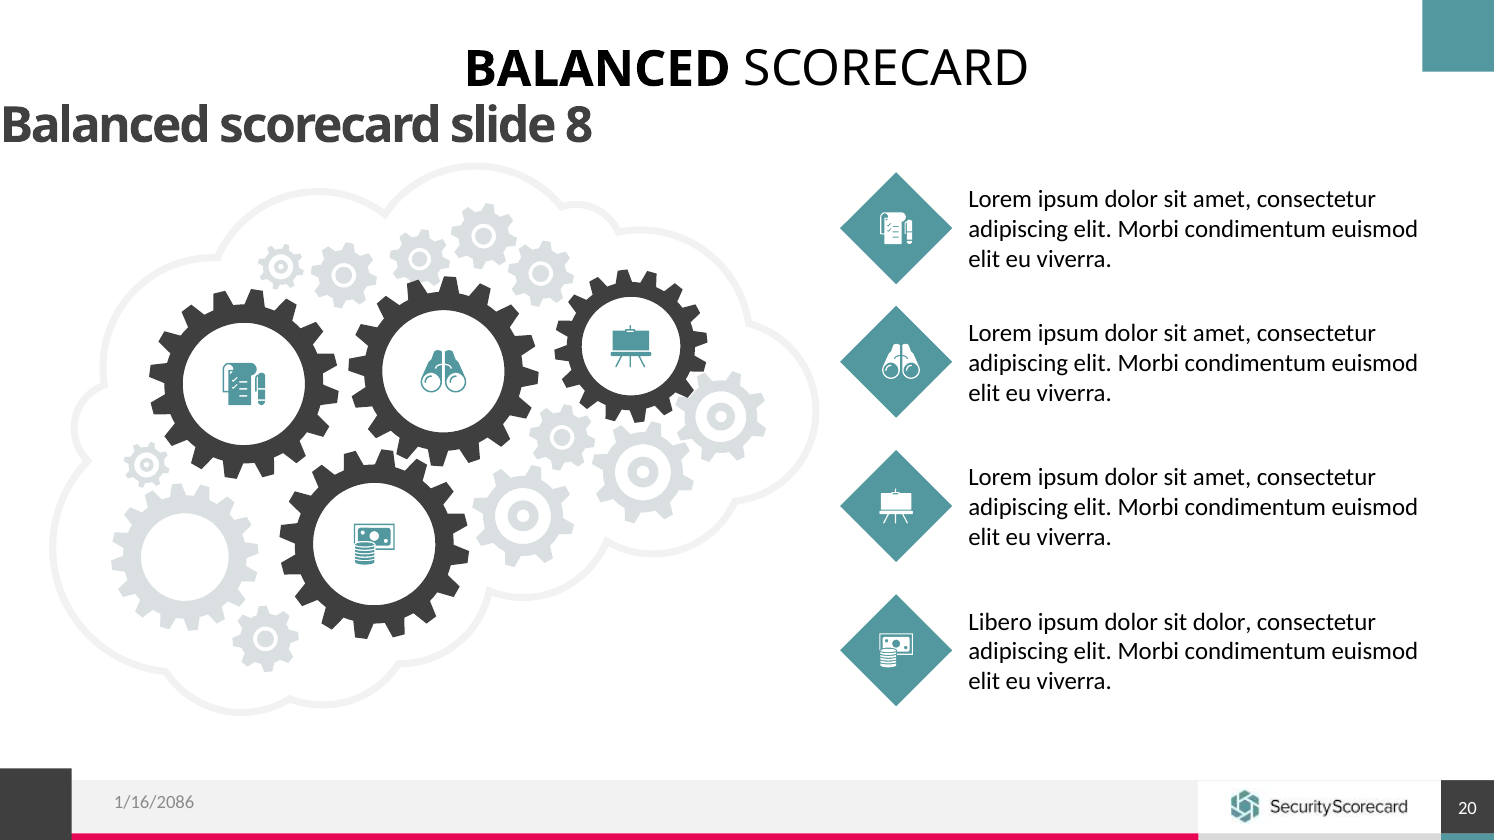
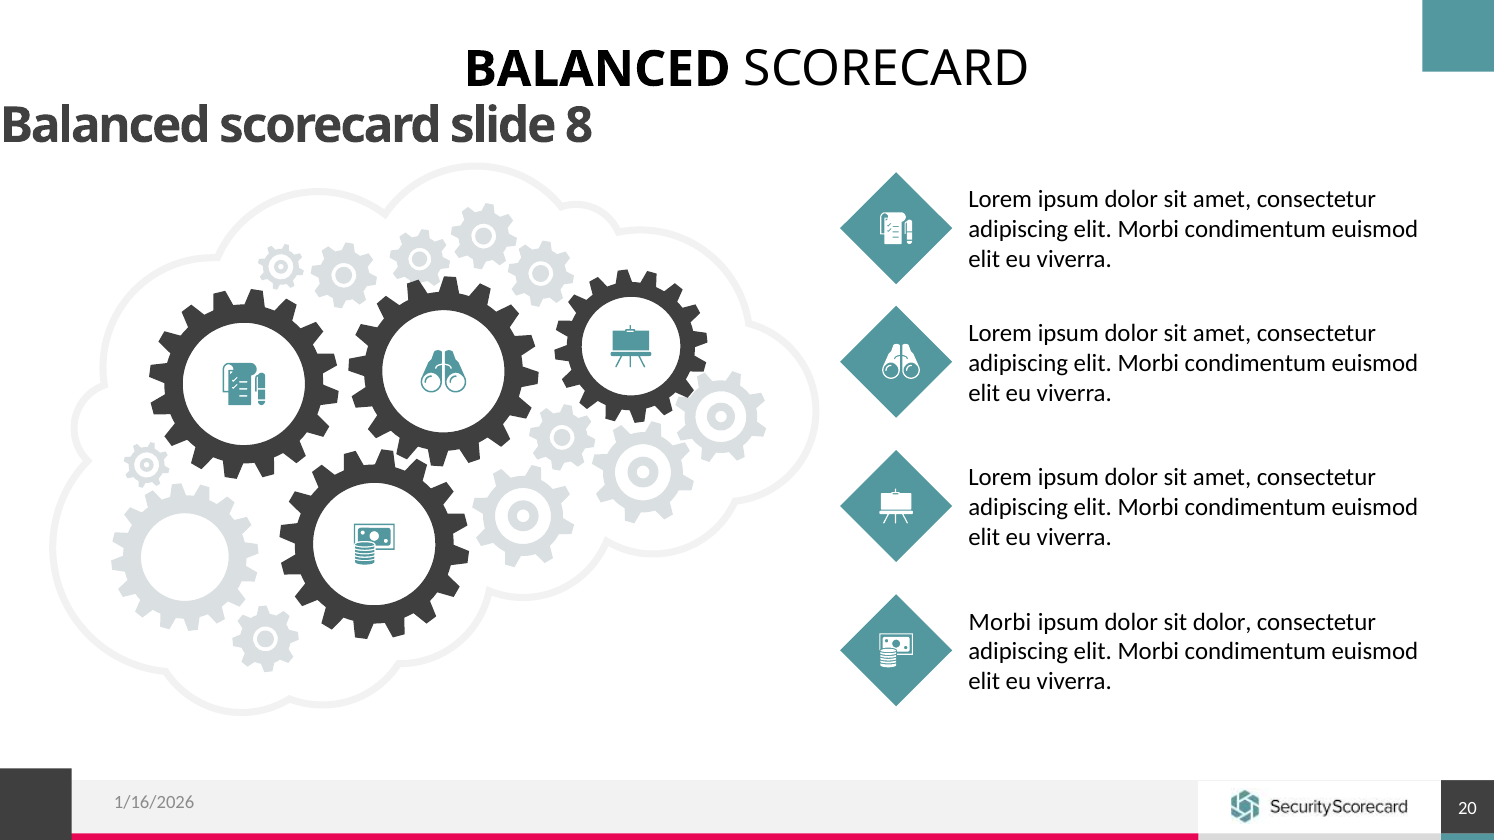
Libero at (1000, 622): Libero -> Morbi
1/16/2086: 1/16/2086 -> 1/16/2026
